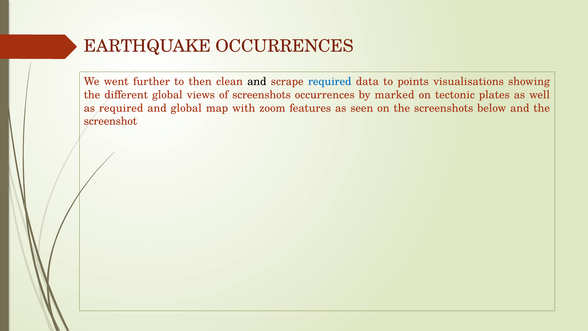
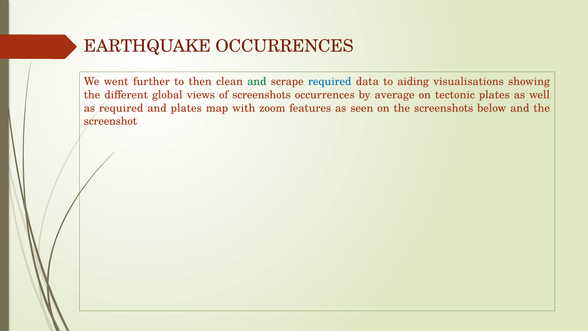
and at (257, 82) colour: black -> green
points: points -> aiding
marked: marked -> average
and global: global -> plates
